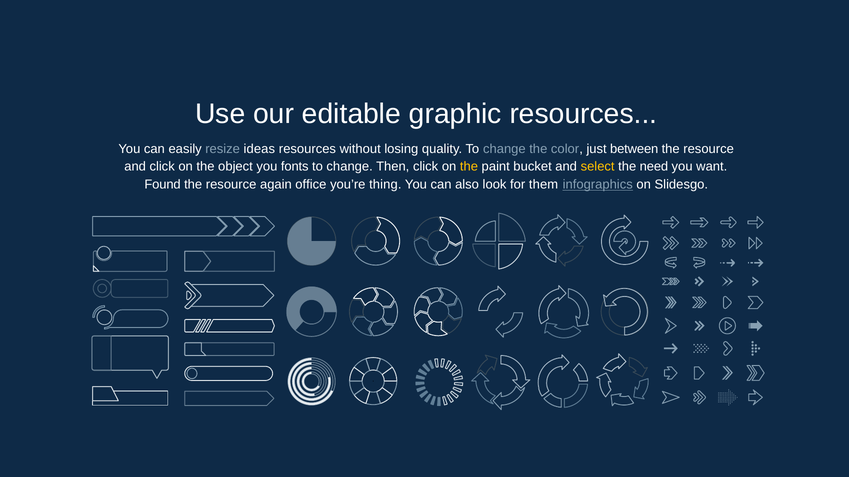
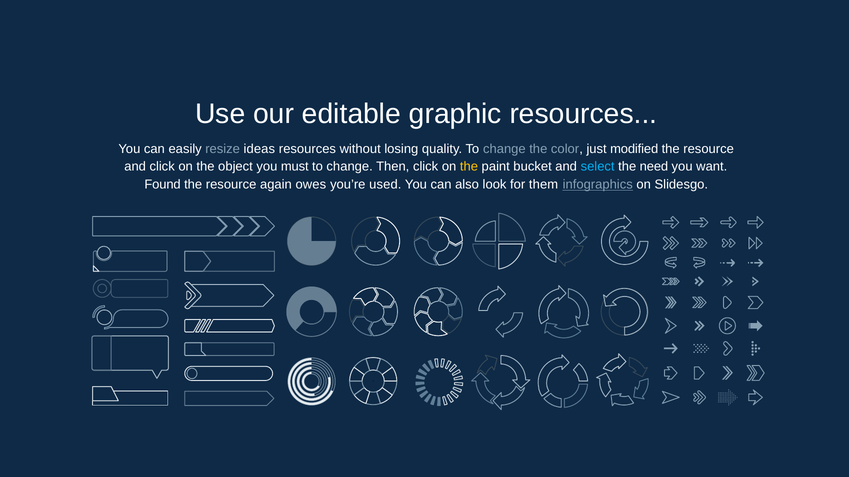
between: between -> modified
fonts: fonts -> must
select colour: yellow -> light blue
office: office -> owes
thing: thing -> used
